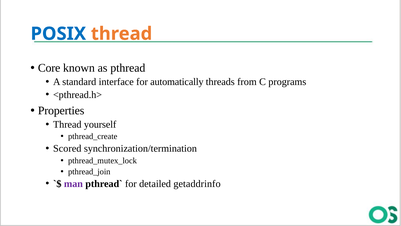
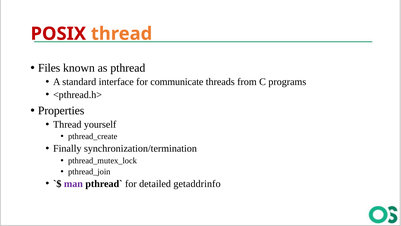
POSIX colour: blue -> red
Core: Core -> Files
automatically: automatically -> communicate
Scored: Scored -> Finally
